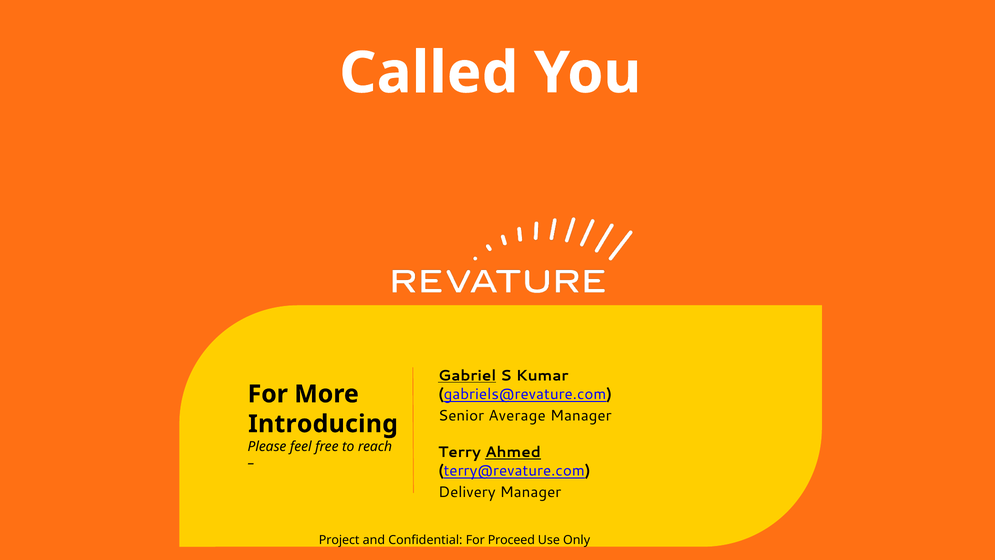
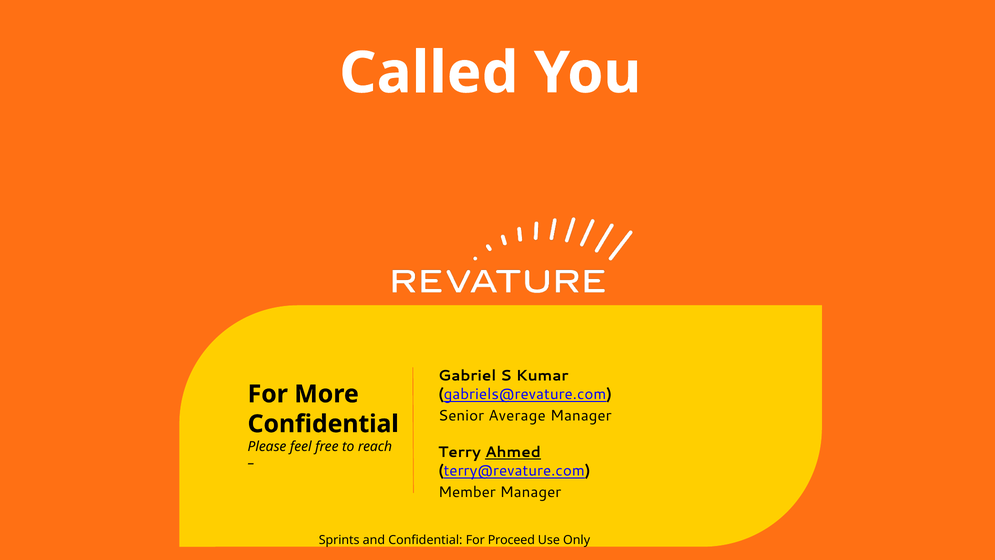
Gabriel underline: present -> none
Introducing at (323, 424): Introducing -> Confidential
Delivery: Delivery -> Member
Project: Project -> Sprints
